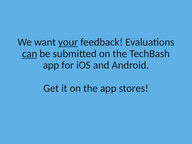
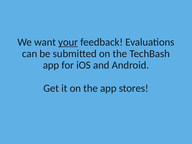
can underline: present -> none
